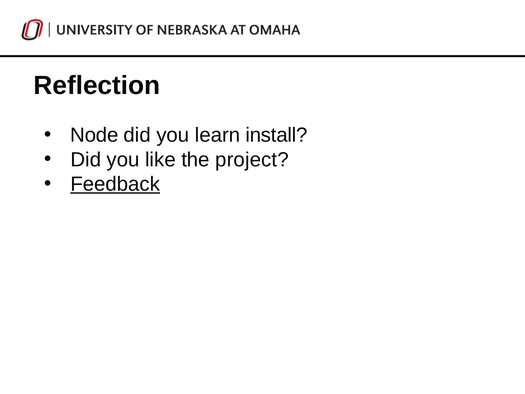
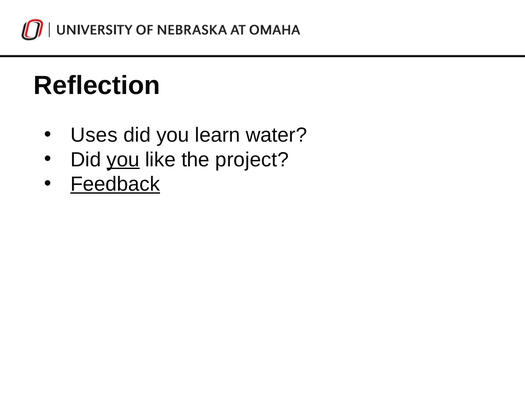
Node: Node -> Uses
install: install -> water
you at (123, 160) underline: none -> present
